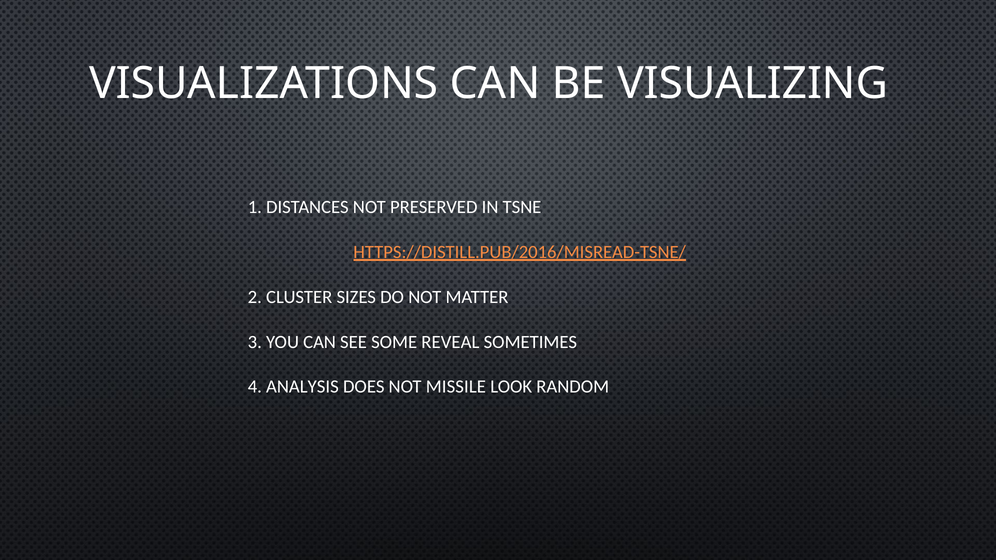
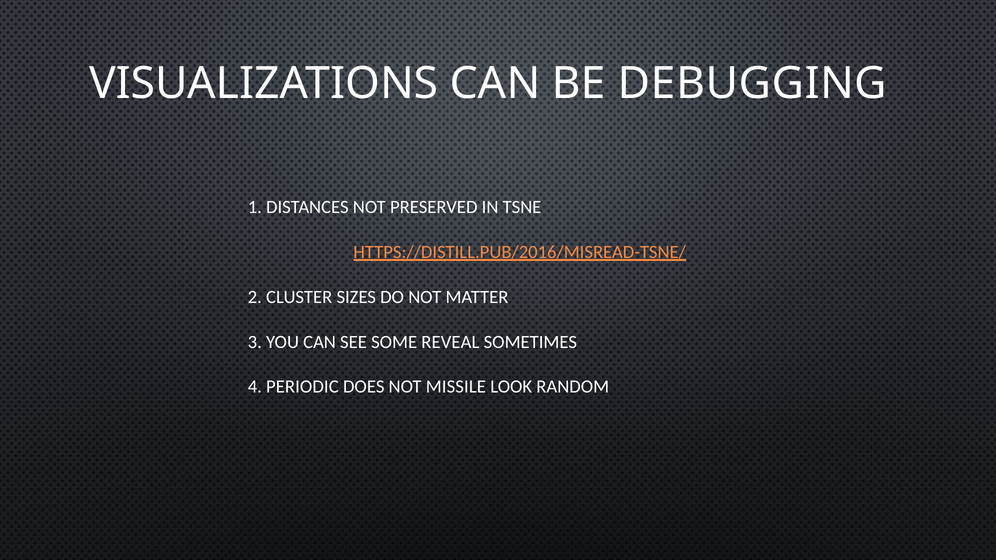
VISUALIZING: VISUALIZING -> DEBUGGING
ANALYSIS: ANALYSIS -> PERIODIC
